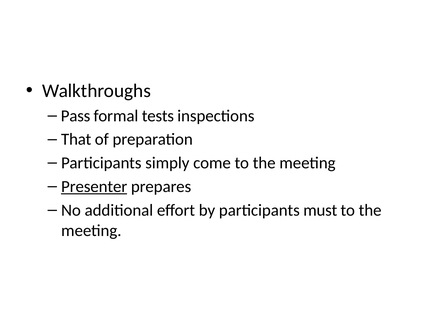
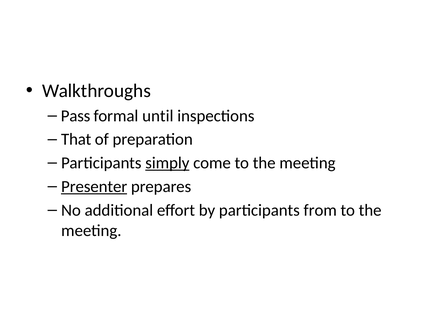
tests: tests -> until
simply underline: none -> present
must: must -> from
